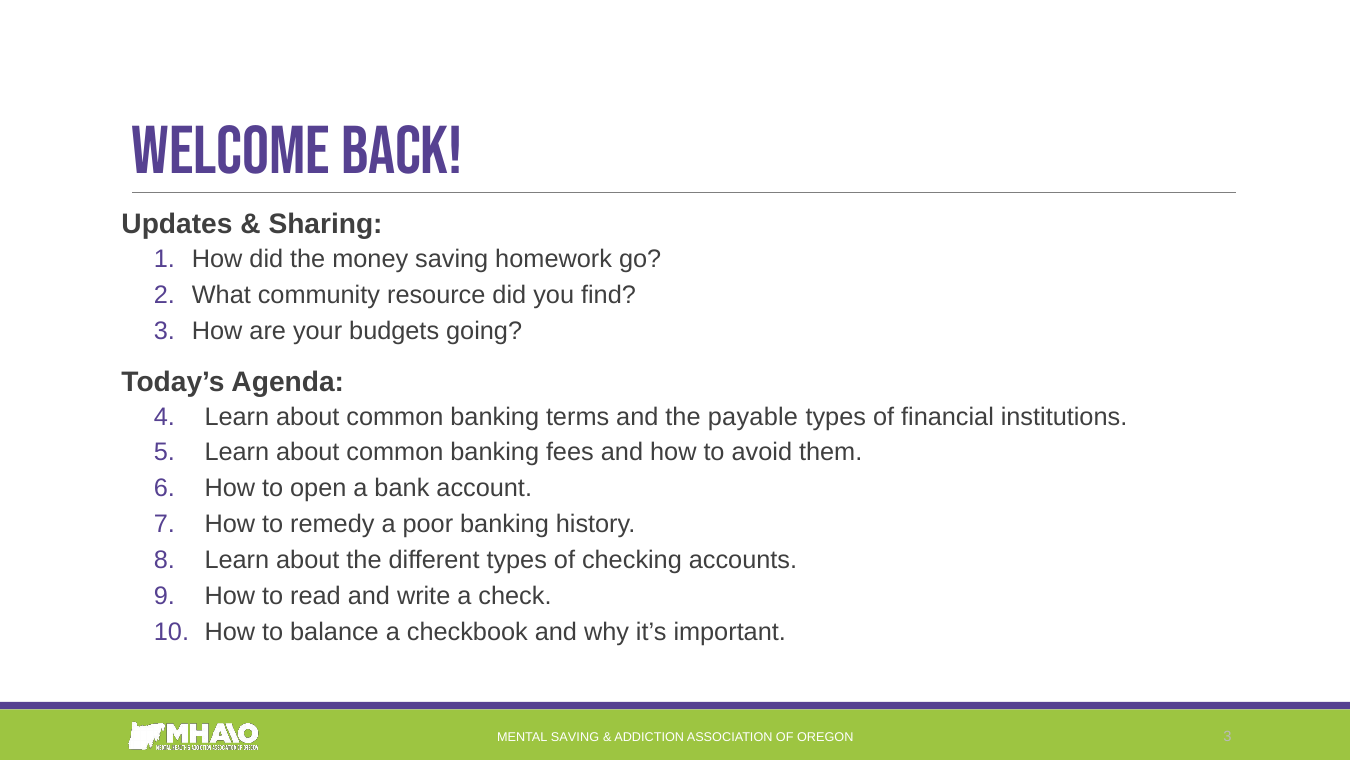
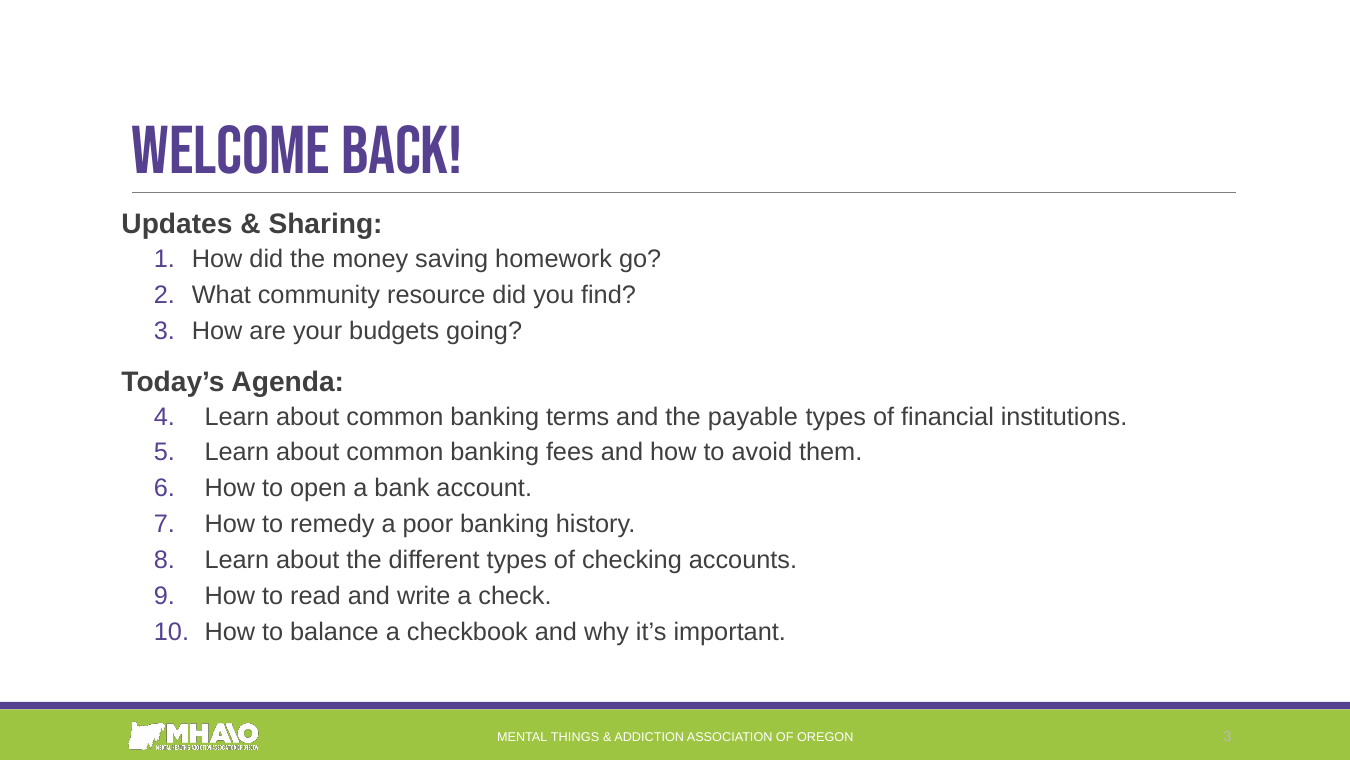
MENTAL SAVING: SAVING -> THINGS
